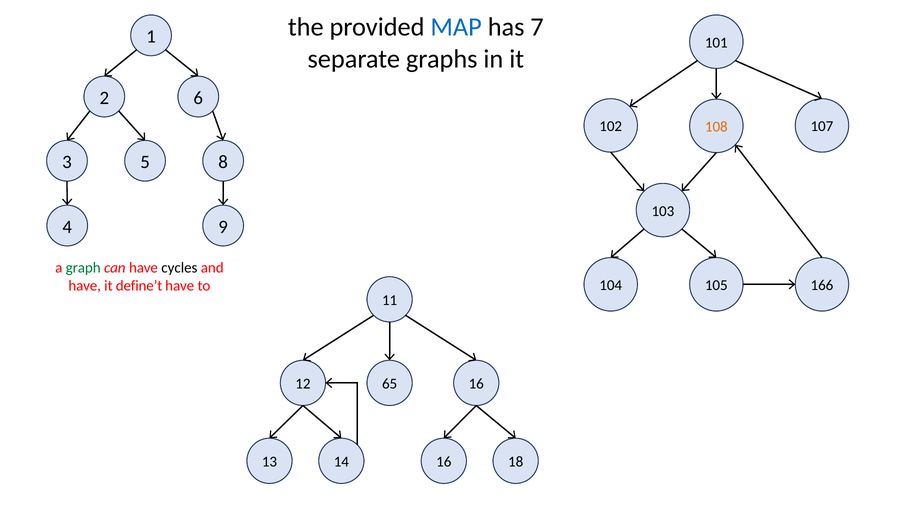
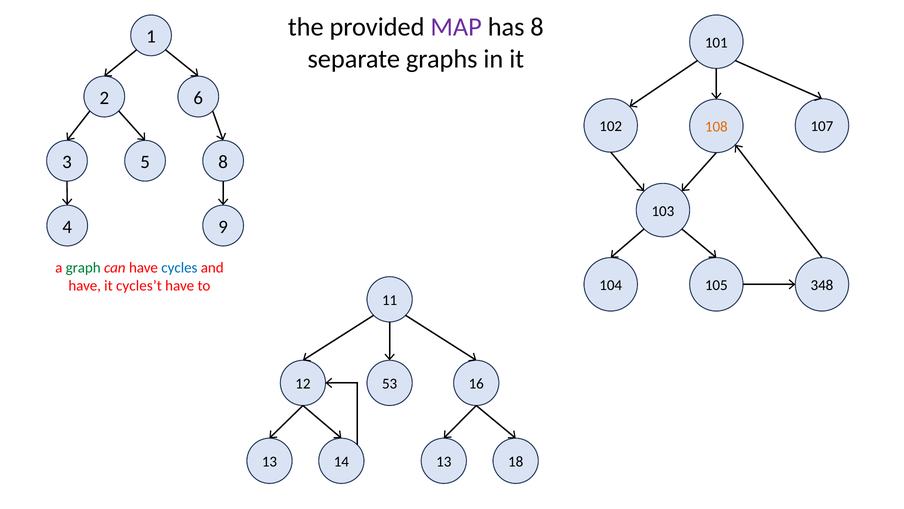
MAP colour: blue -> purple
has 7: 7 -> 8
cycles colour: black -> blue
166: 166 -> 348
define’t: define’t -> cycles’t
65: 65 -> 53
14 16: 16 -> 13
